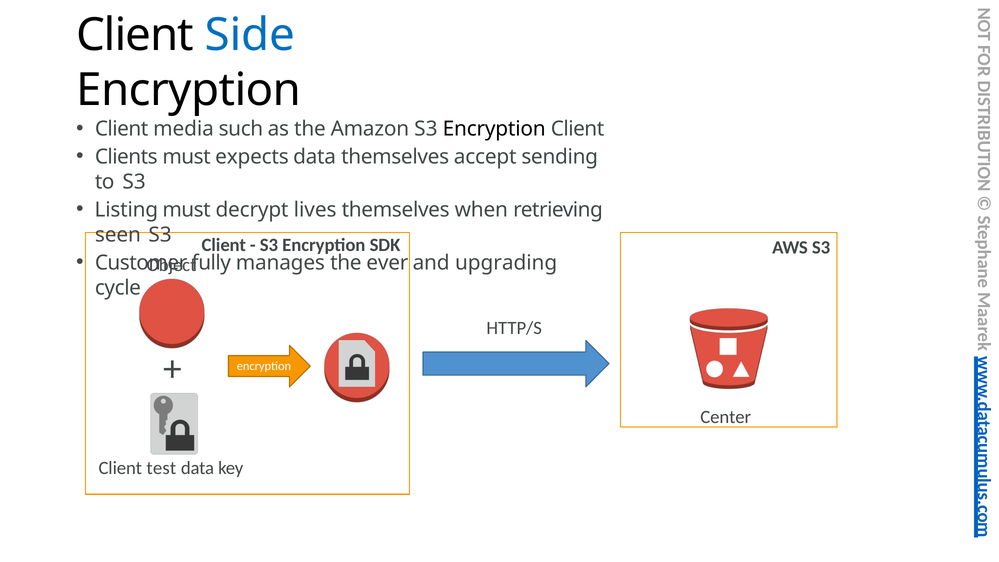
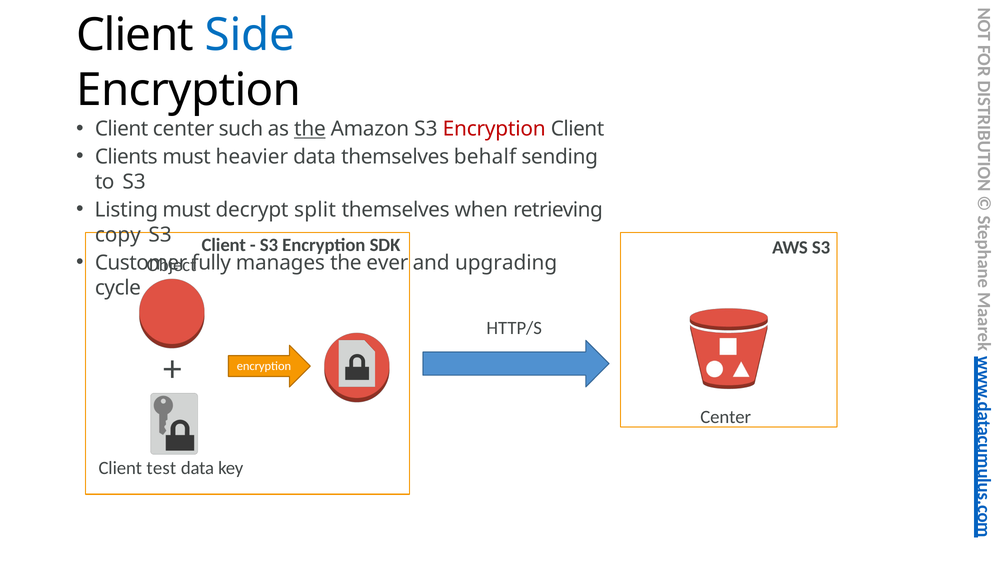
Client media: media -> center
the at (310, 129) underline: none -> present
Encryption at (494, 129) colour: black -> red
expects: expects -> heavier
accept: accept -> behalf
lives: lives -> split
seen: seen -> copy
